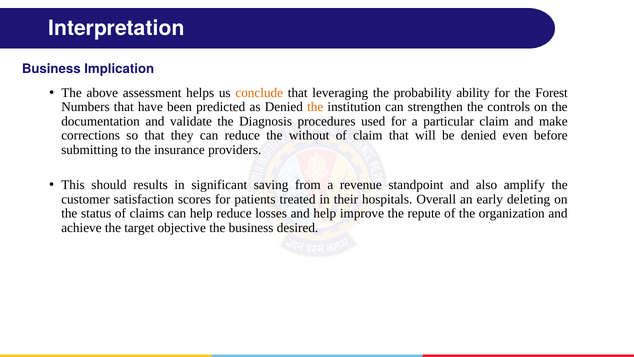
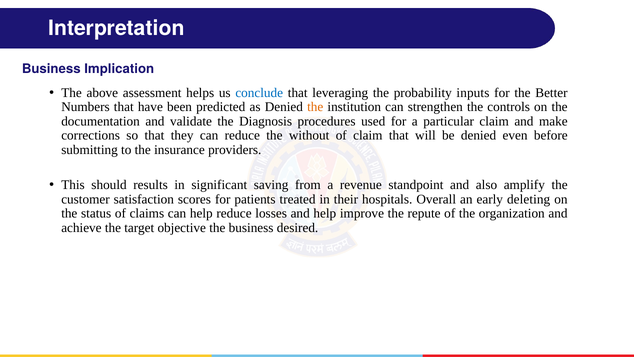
conclude colour: orange -> blue
ability: ability -> inputs
Forest: Forest -> Better
